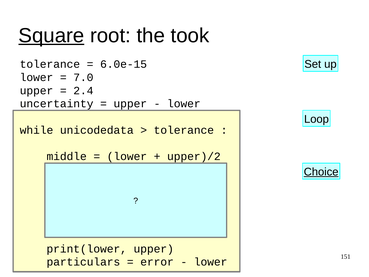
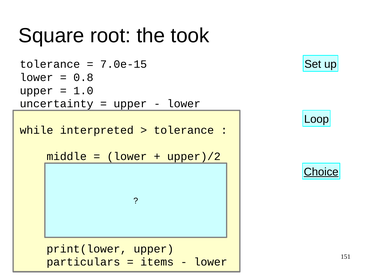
Square underline: present -> none
6.0e-15: 6.0e-15 -> 7.0e-15
7.0: 7.0 -> 0.8
2.4: 2.4 -> 1.0
unicodedata: unicodedata -> interpreted
error: error -> items
